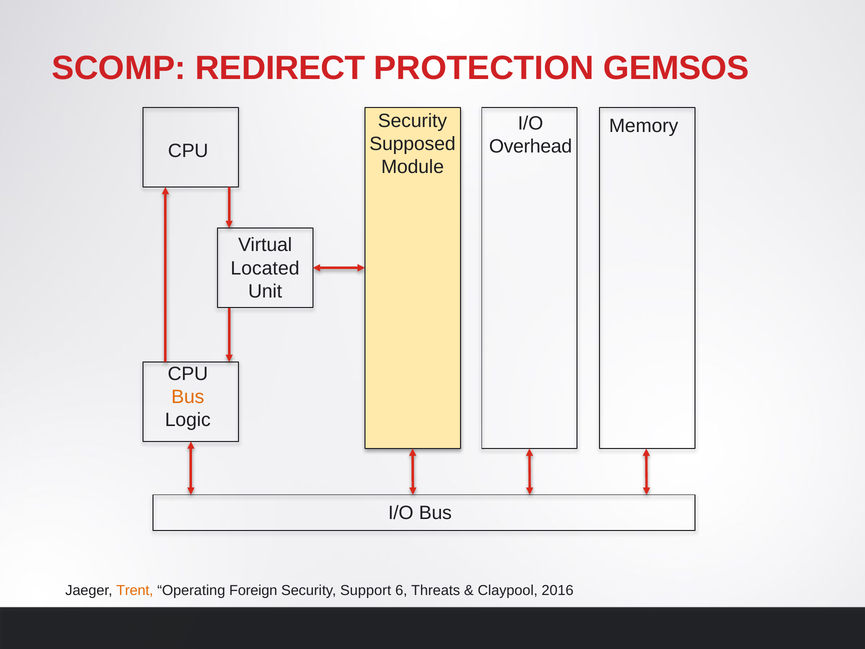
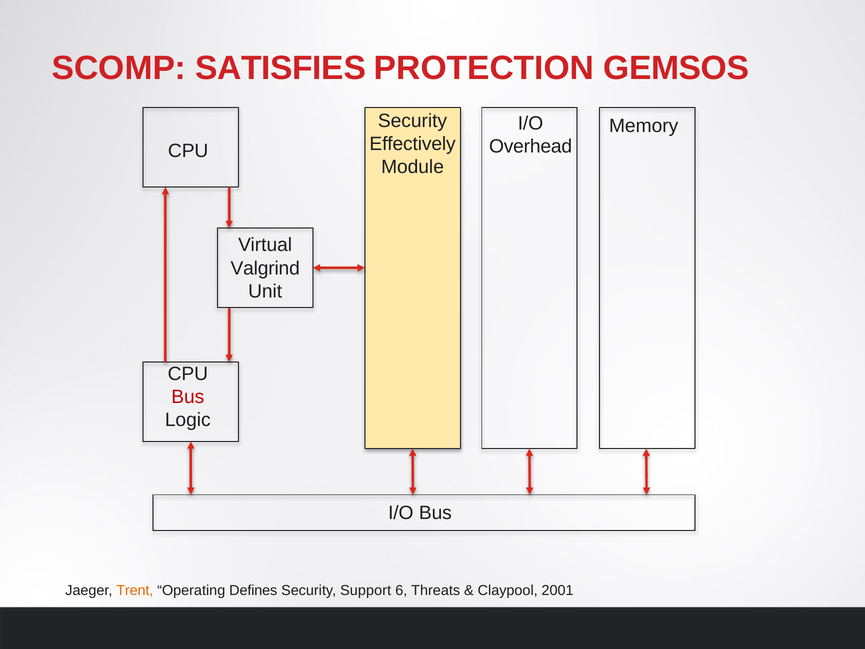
REDIRECT: REDIRECT -> SATISFIES
Supposed: Supposed -> Effectively
Located: Located -> Valgrind
Bus at (188, 397) colour: orange -> red
Foreign: Foreign -> Defines
2016: 2016 -> 2001
